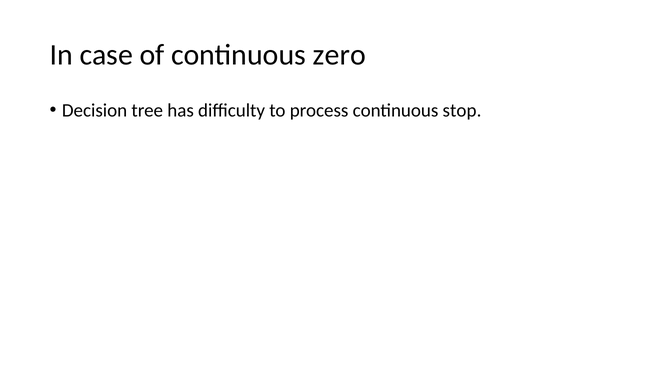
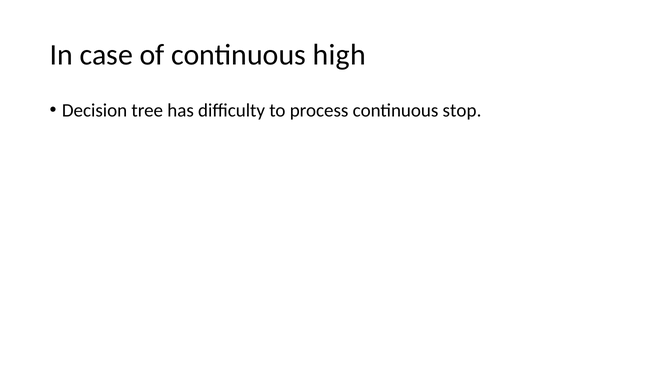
zero: zero -> high
